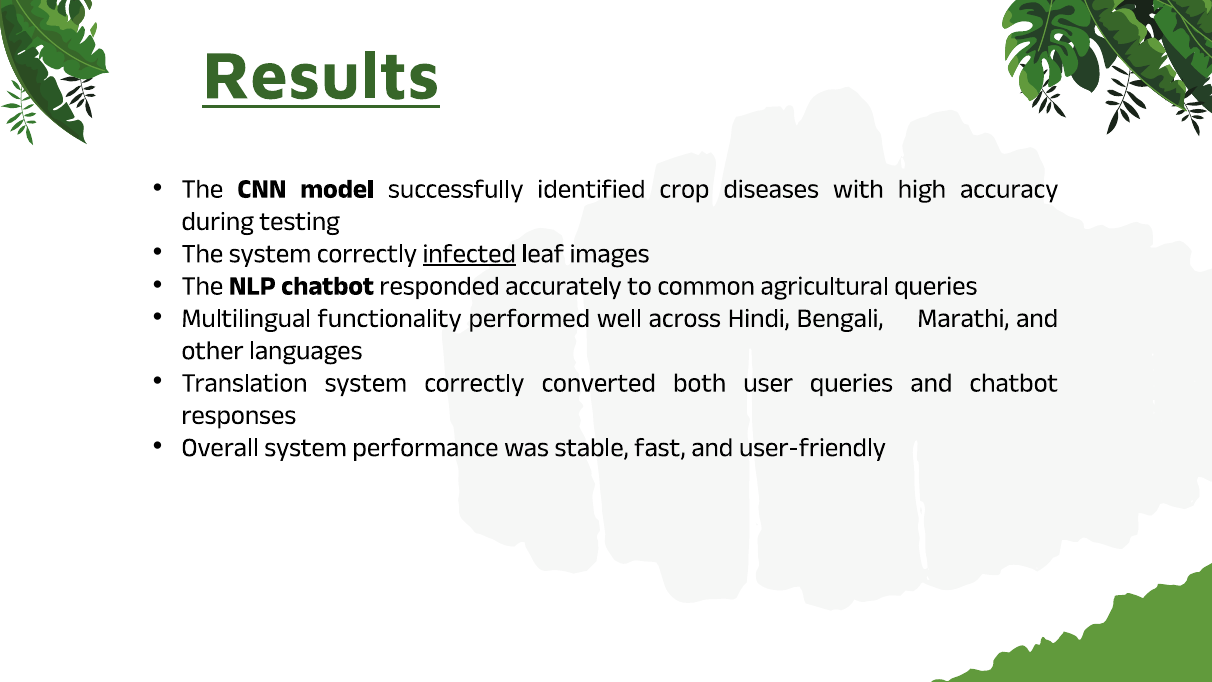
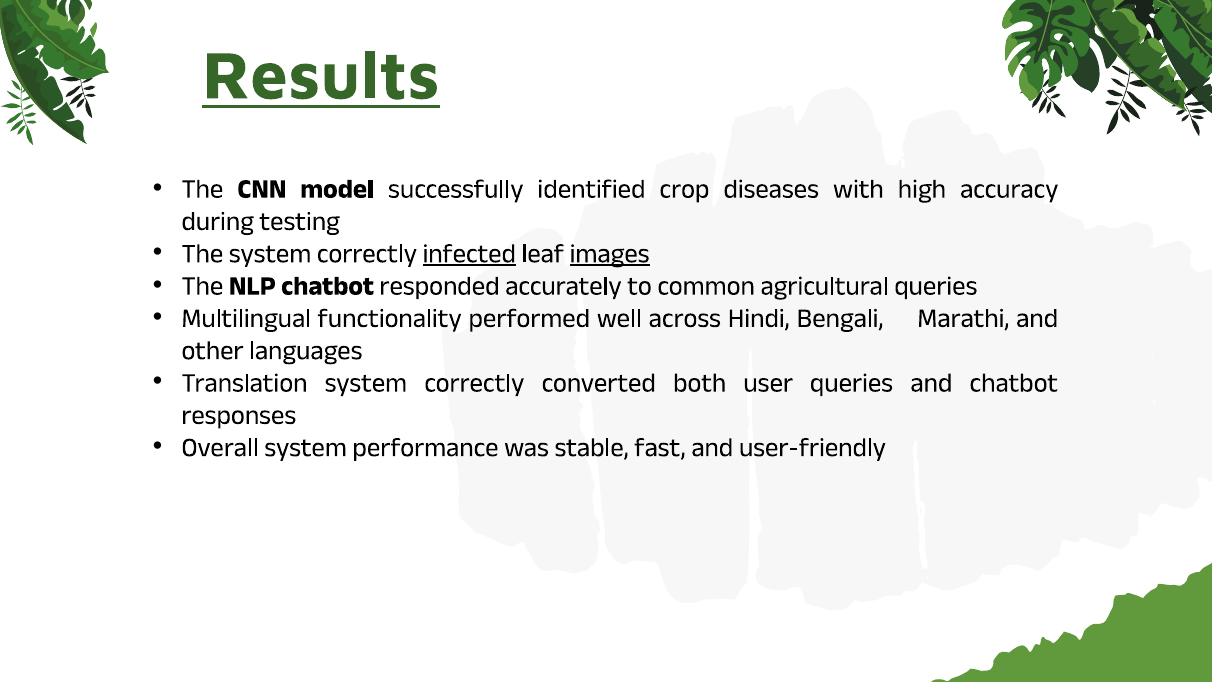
images underline: none -> present
